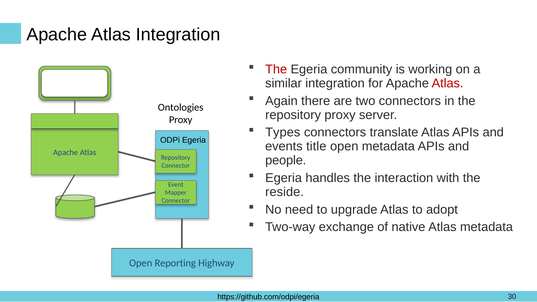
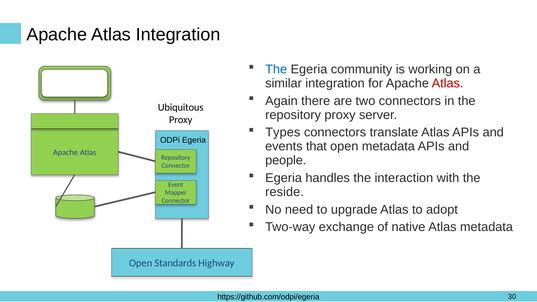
The at (276, 69) colour: red -> blue
Ontologies: Ontologies -> Ubiquitous
title: title -> that
Reporting: Reporting -> Standards
